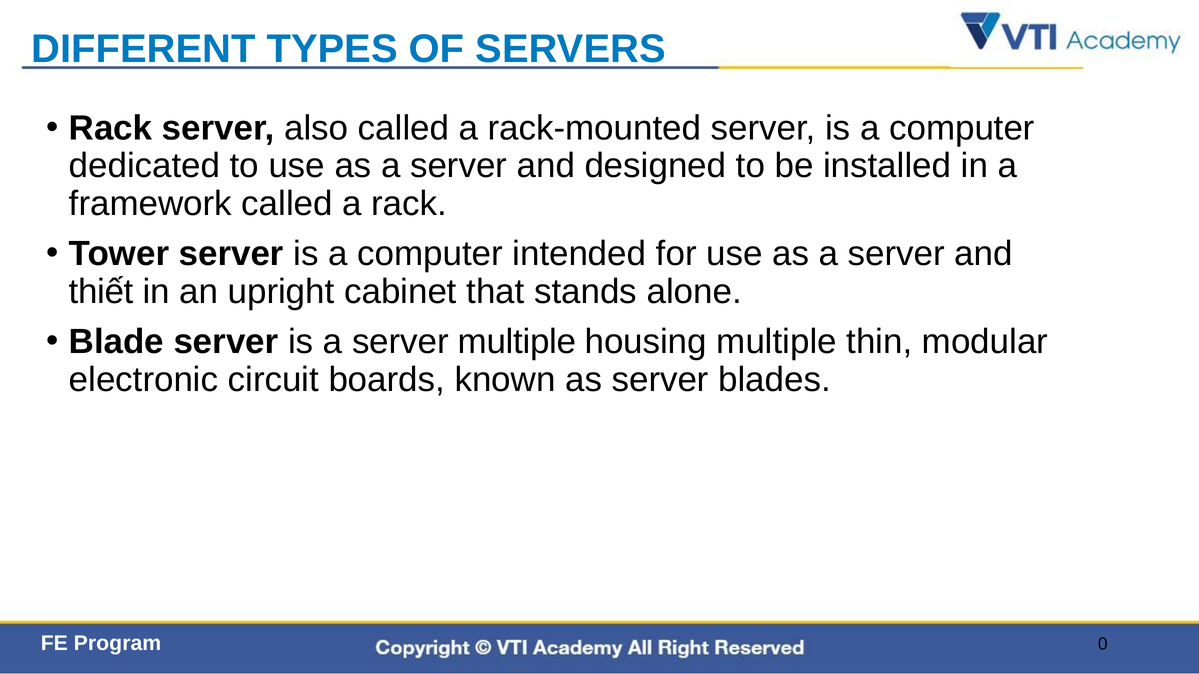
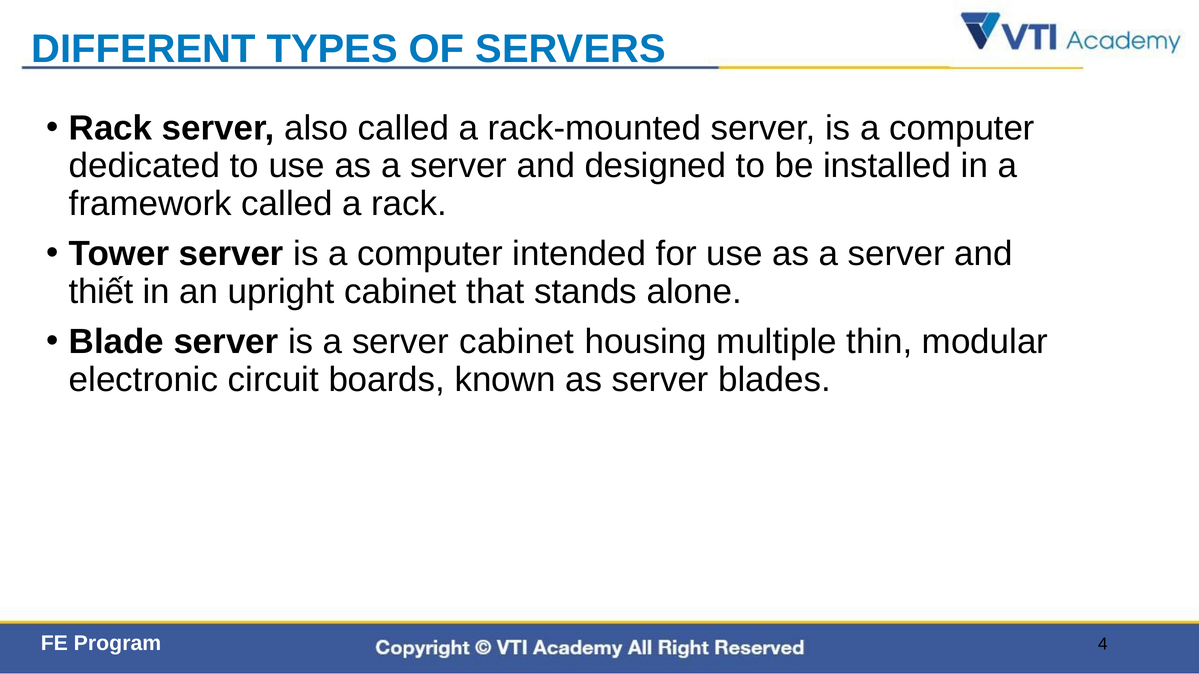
server multiple: multiple -> cabinet
0: 0 -> 4
